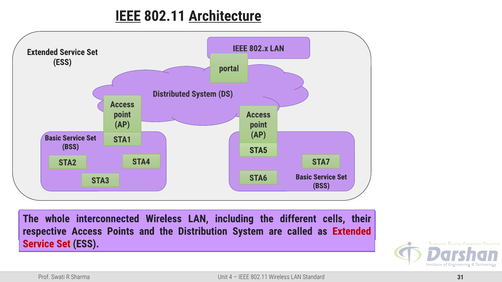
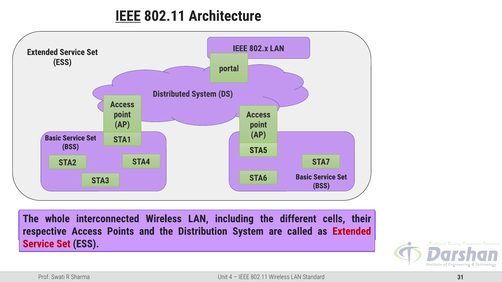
Architecture at (225, 16) underline: present -> none
